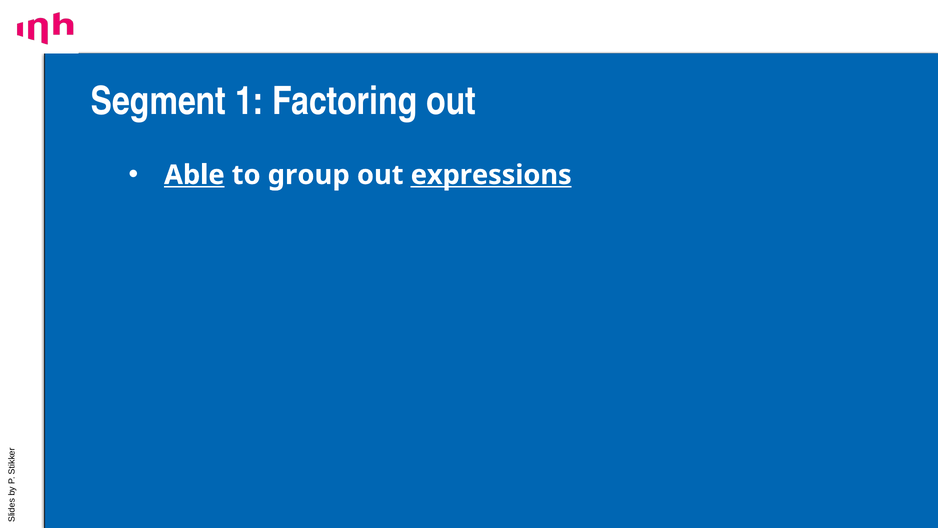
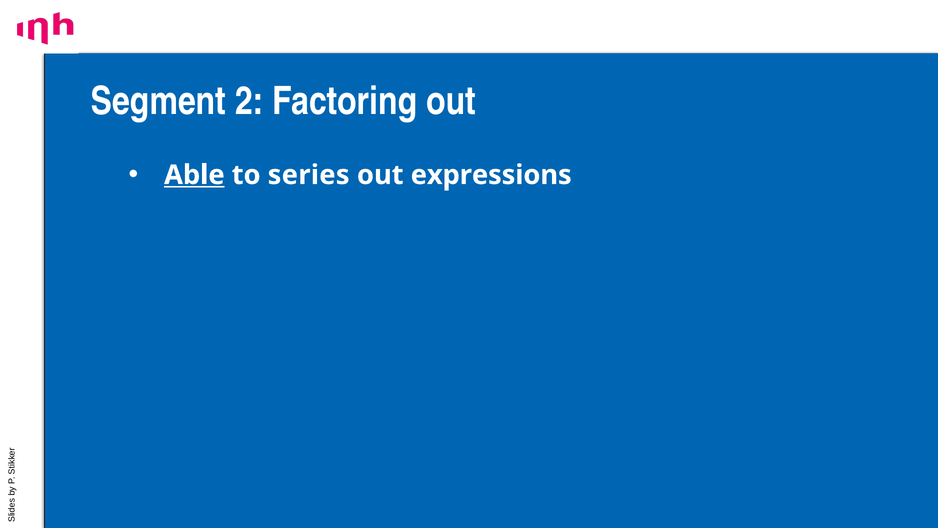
1: 1 -> 2
group: group -> series
expressions underline: present -> none
